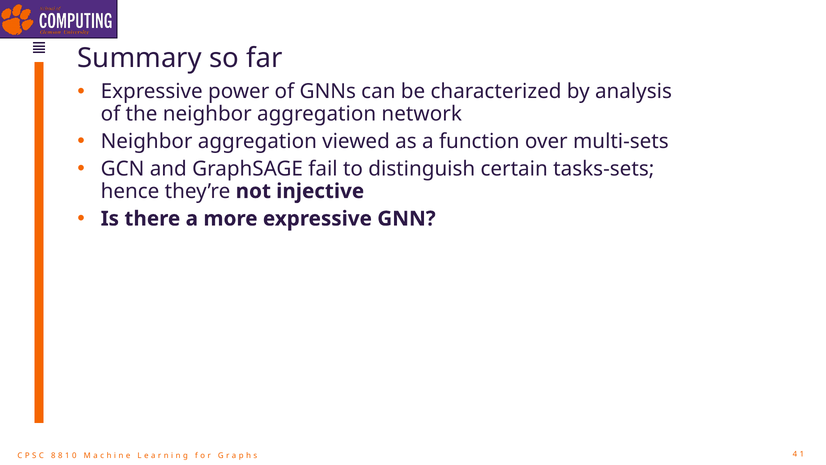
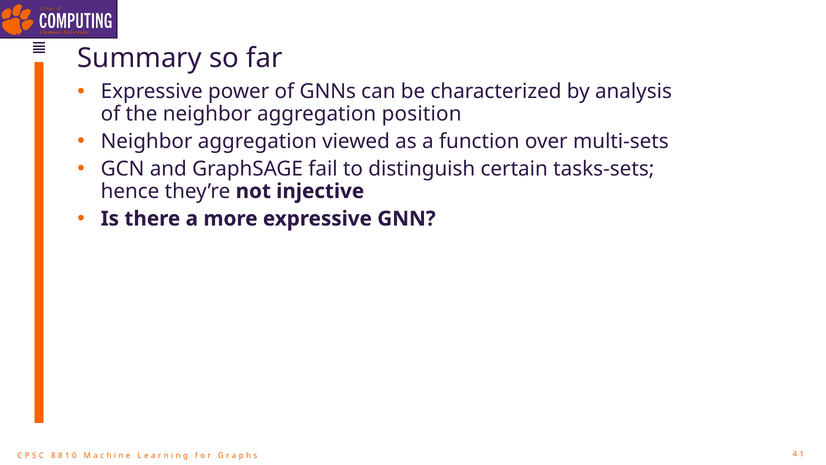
network: network -> position
